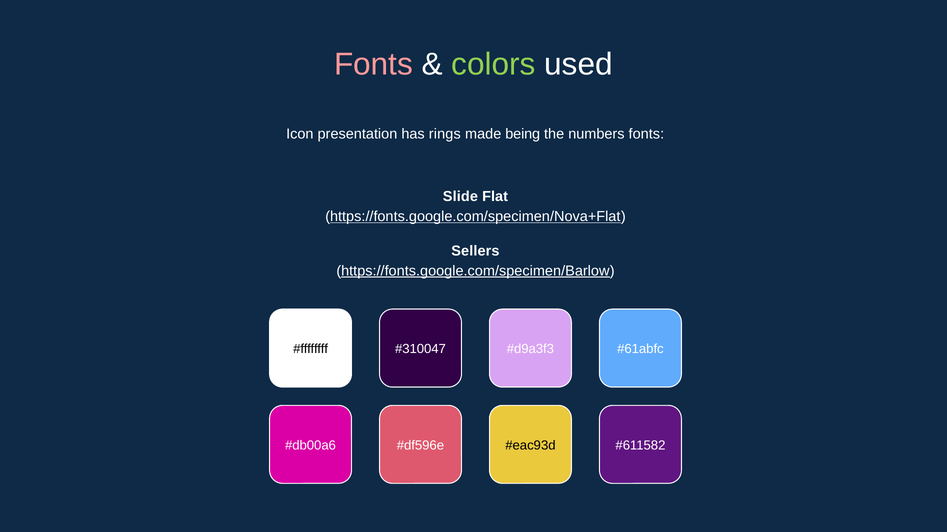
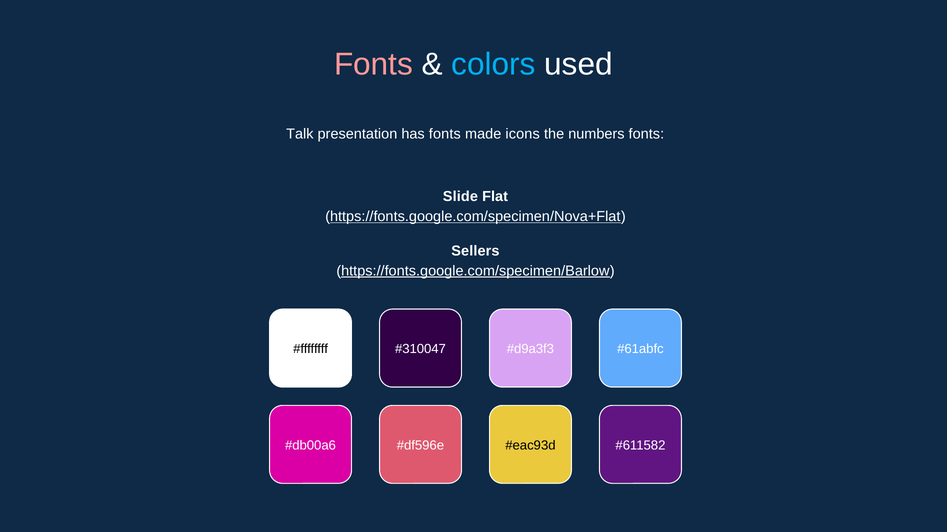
colors colour: light green -> light blue
Icon: Icon -> Talk
has rings: rings -> fonts
being: being -> icons
